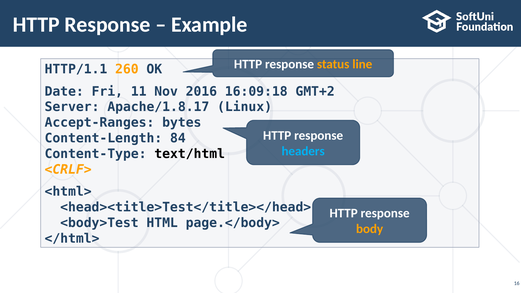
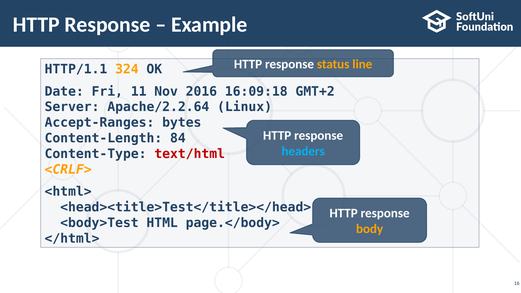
260: 260 -> 324
Apache/1.8.17: Apache/1.8.17 -> Apache/2.2.64
text/html colour: black -> red
